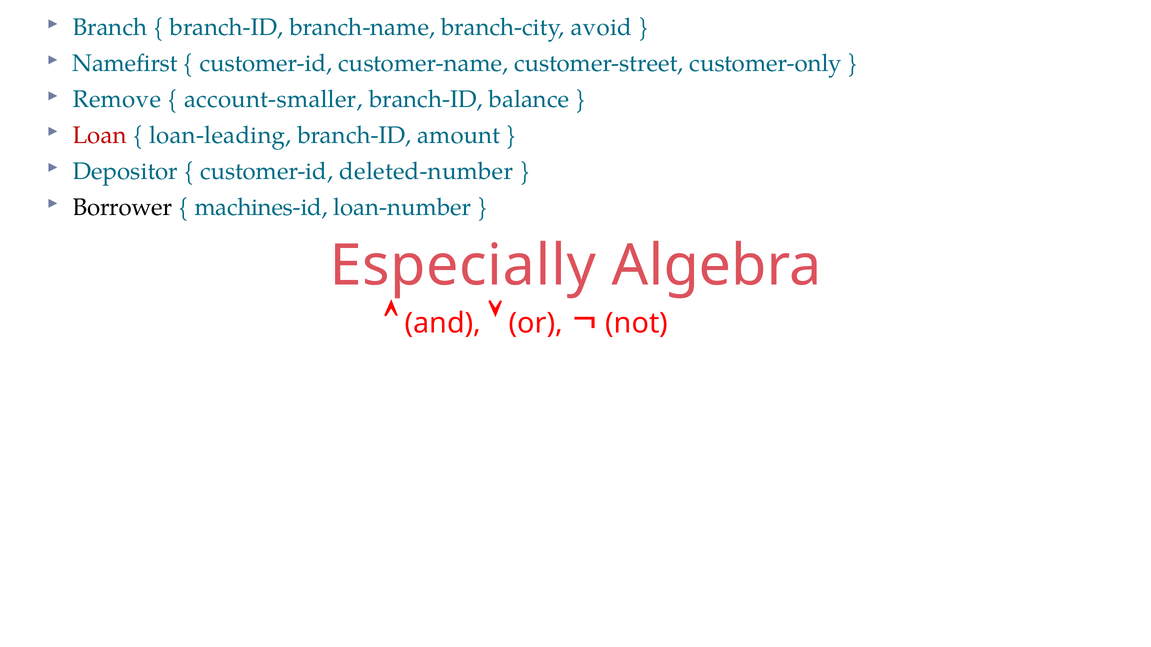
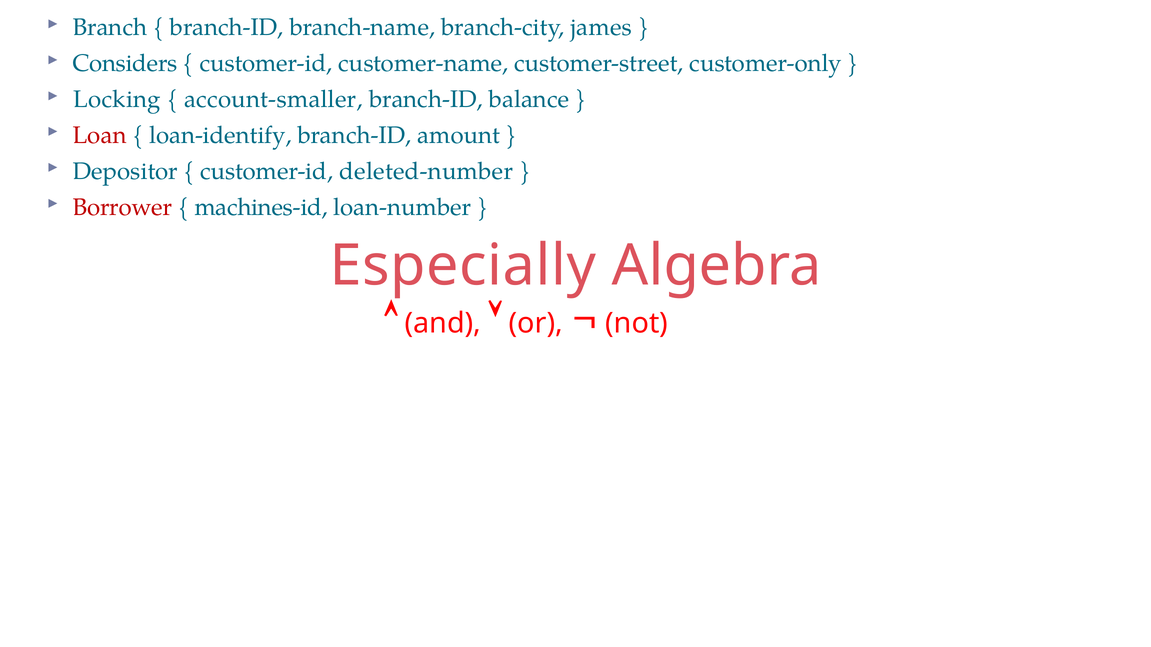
avoid: avoid -> james
Namefirst: Namefirst -> Considers
Remove: Remove -> Locking
loan-leading: loan-leading -> loan-identify
Borrower colour: black -> red
